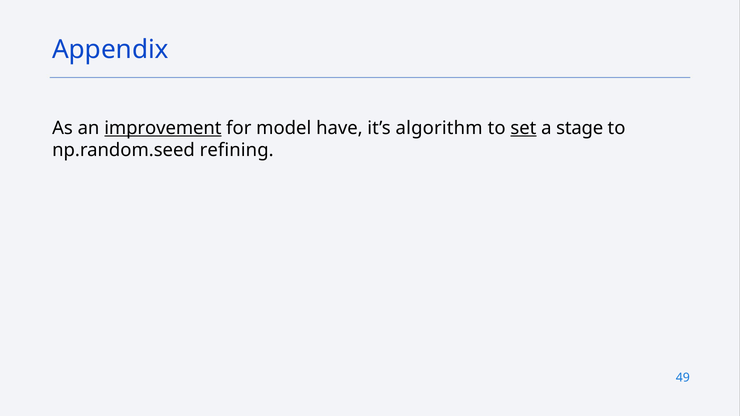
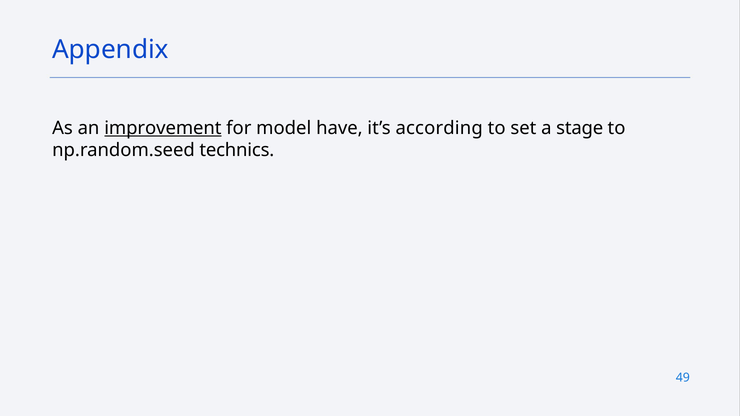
algorithm: algorithm -> according
set underline: present -> none
refining: refining -> technics
